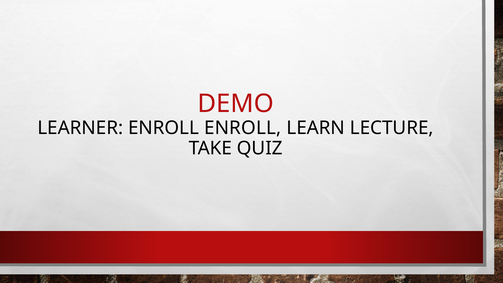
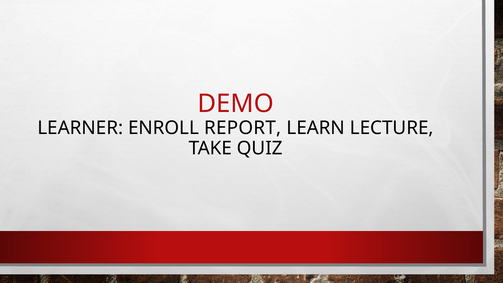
ENROLL ENROLL: ENROLL -> REPORT
